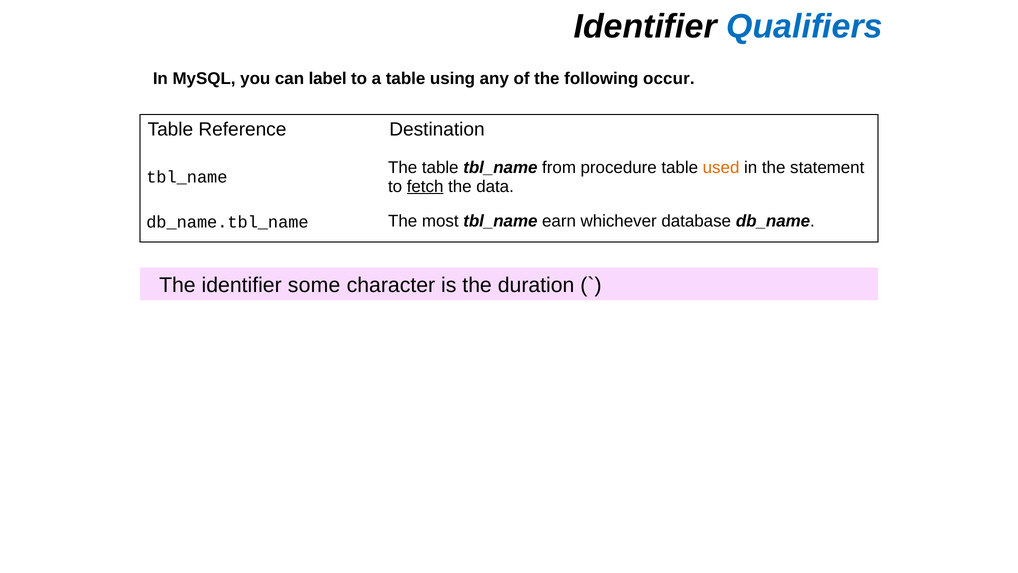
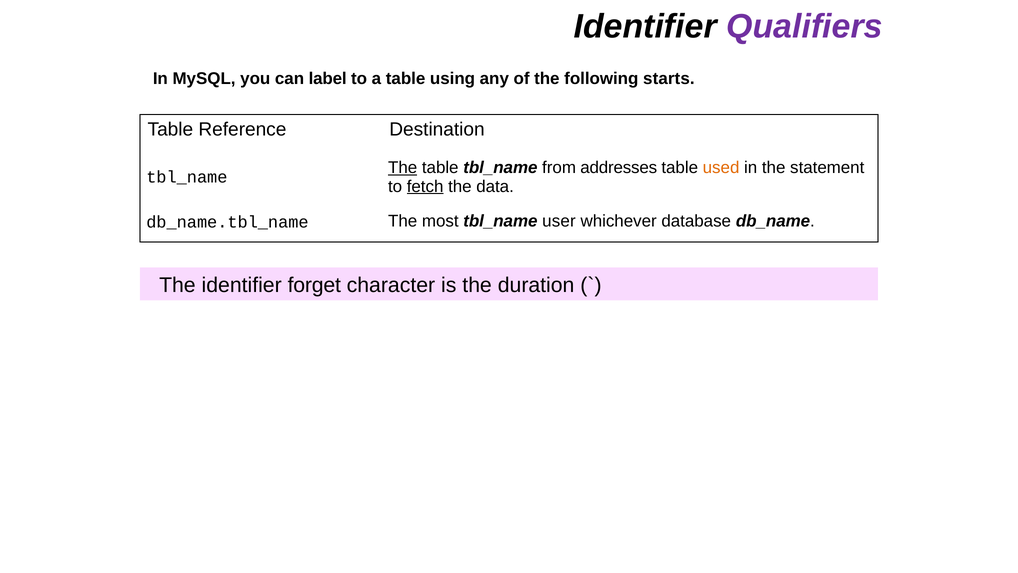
Qualifiers colour: blue -> purple
occur: occur -> starts
The at (403, 167) underline: none -> present
procedure: procedure -> addresses
earn: earn -> user
some: some -> forget
